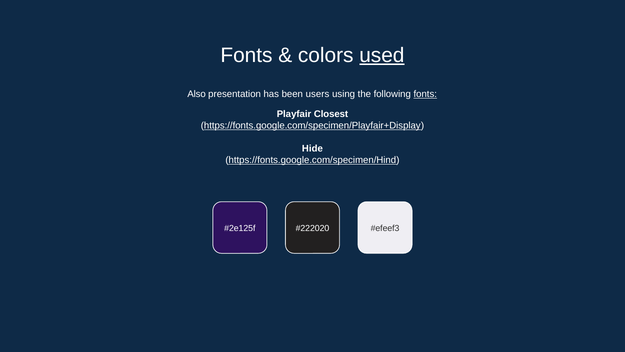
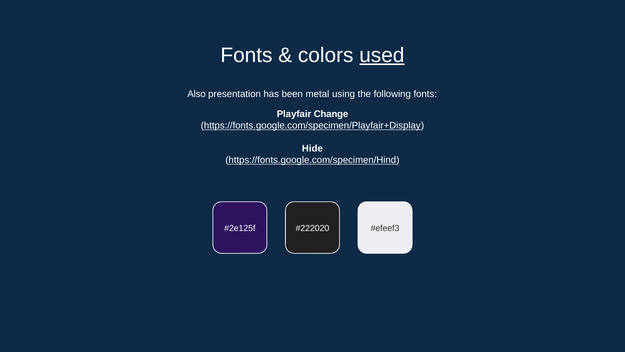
users: users -> metal
fonts at (425, 94) underline: present -> none
Closest: Closest -> Change
